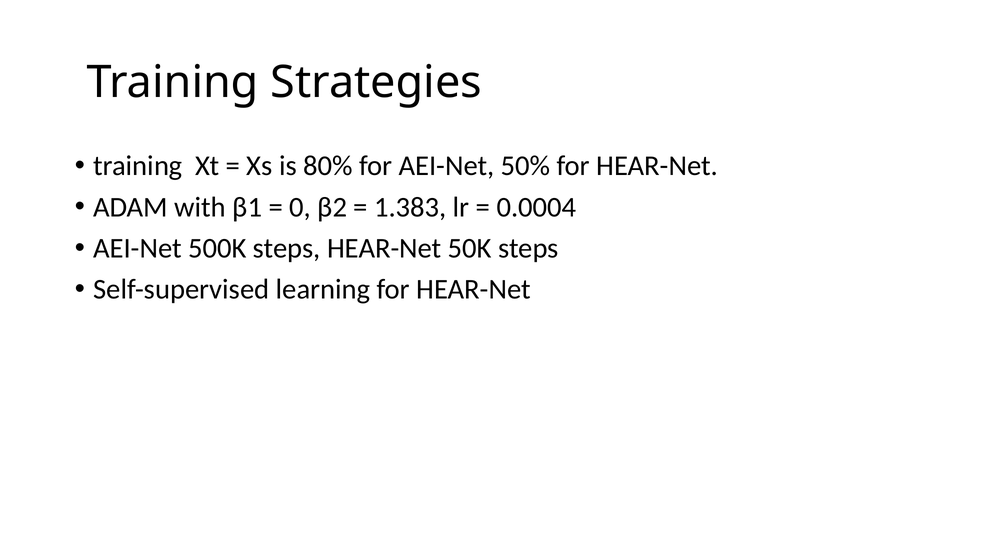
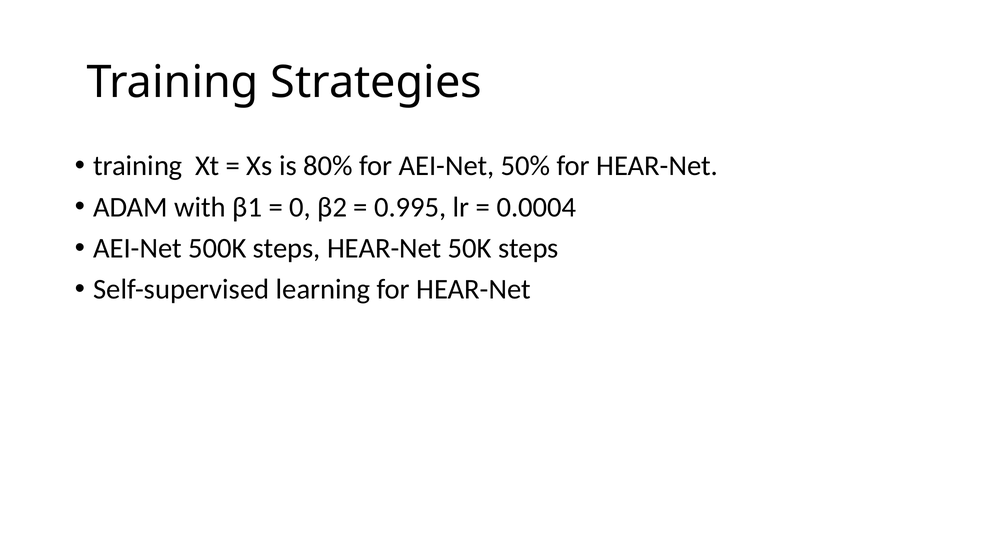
1.383: 1.383 -> 0.995
